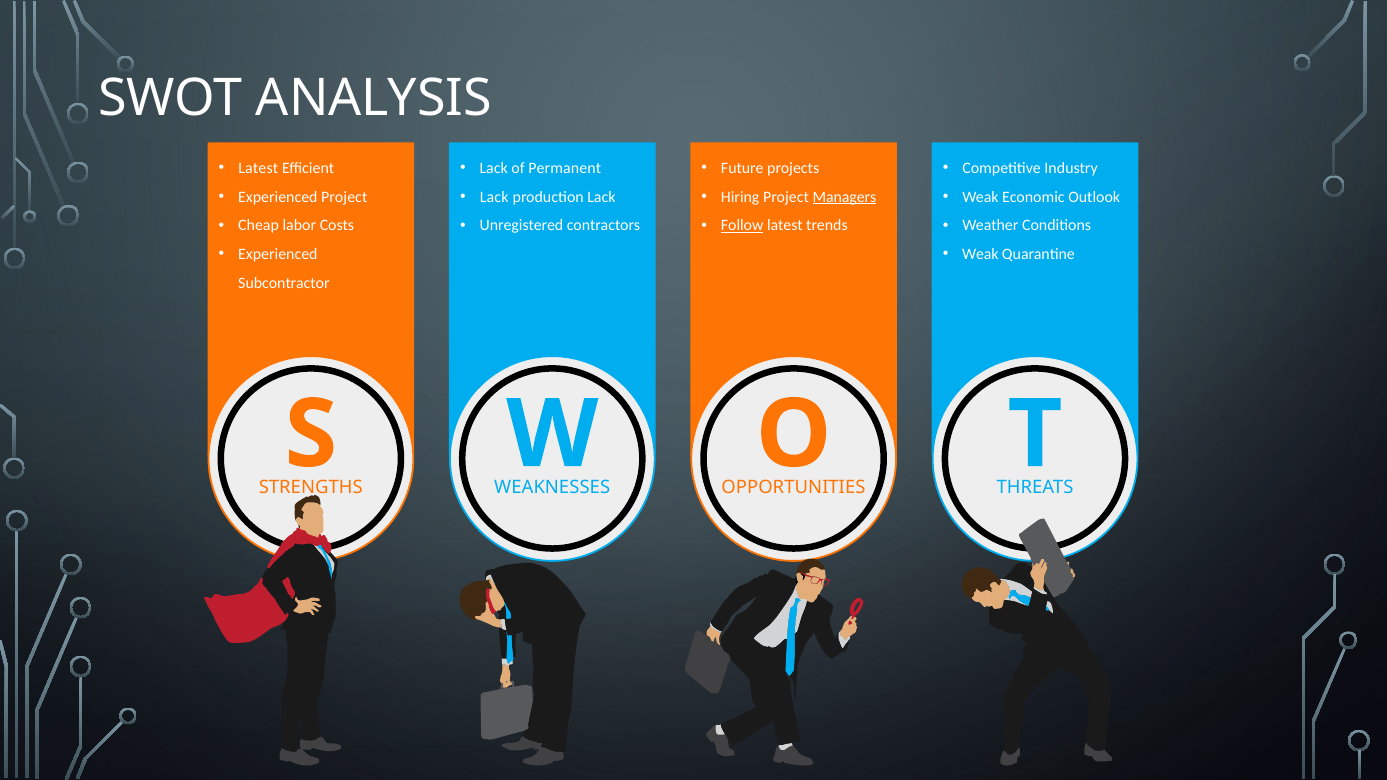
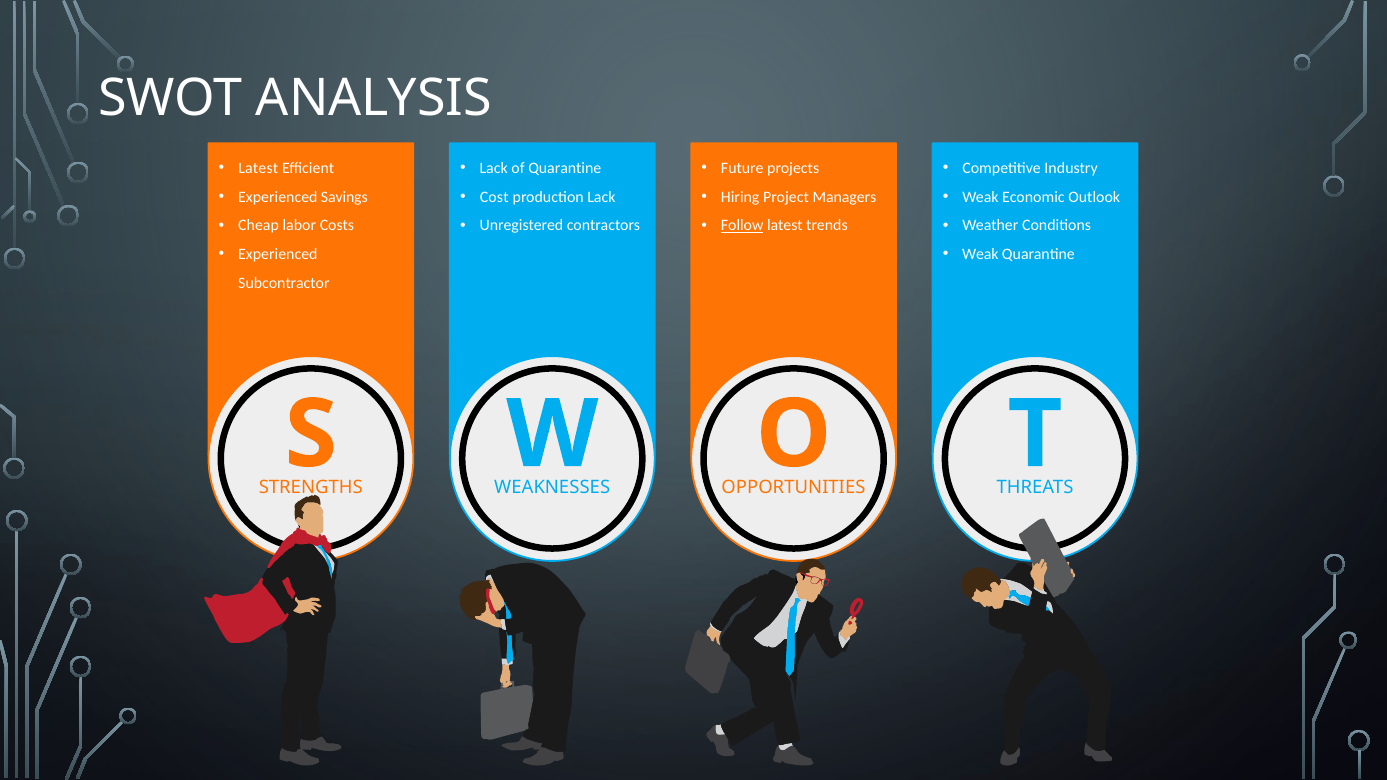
of Permanent: Permanent -> Quarantine
Experienced Project: Project -> Savings
Lack at (494, 197): Lack -> Cost
Managers underline: present -> none
